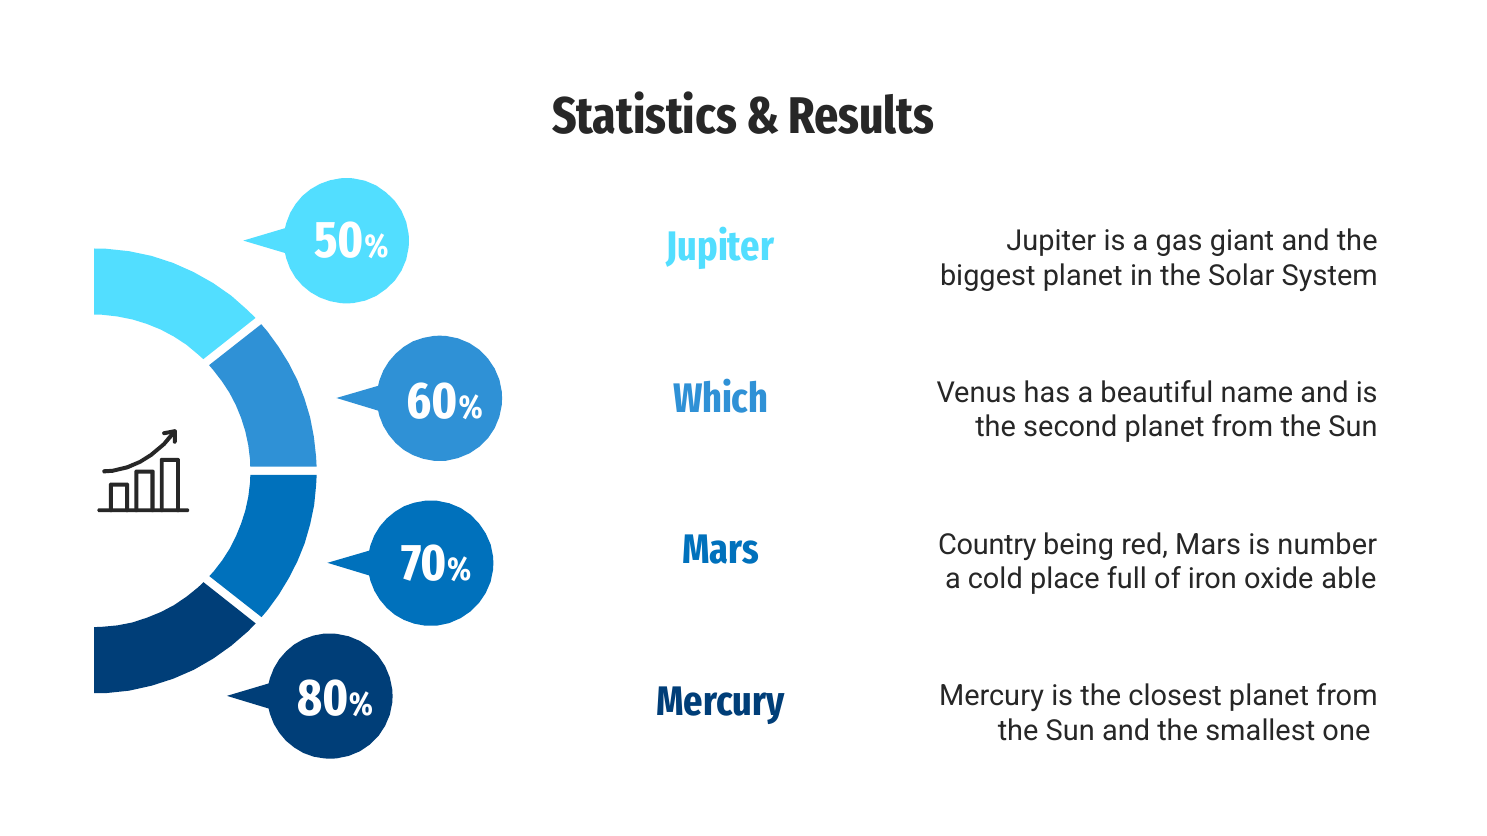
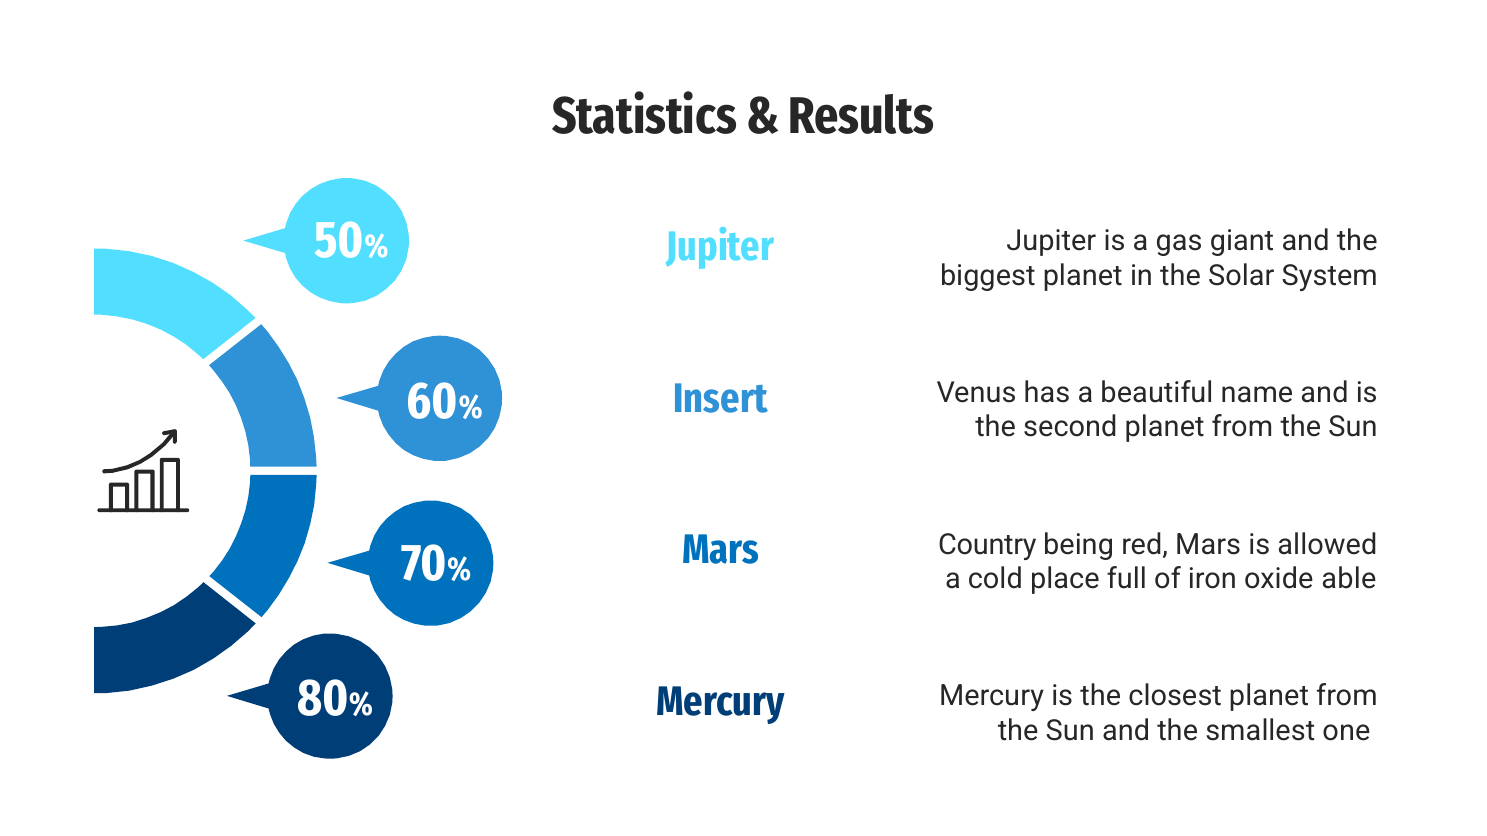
Which: Which -> Insert
number: number -> allowed
